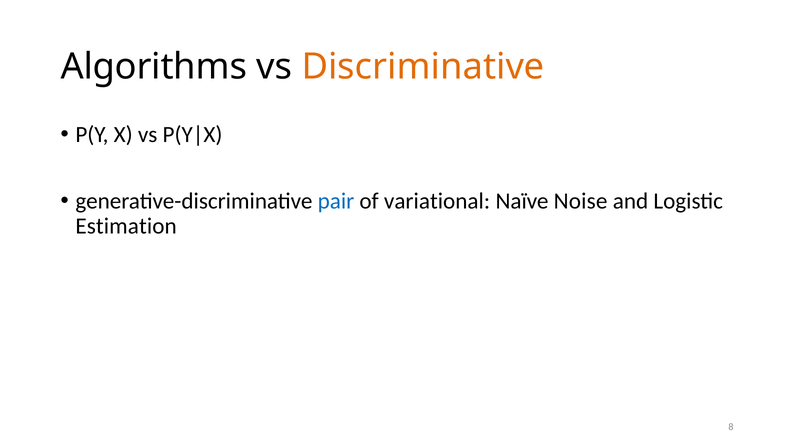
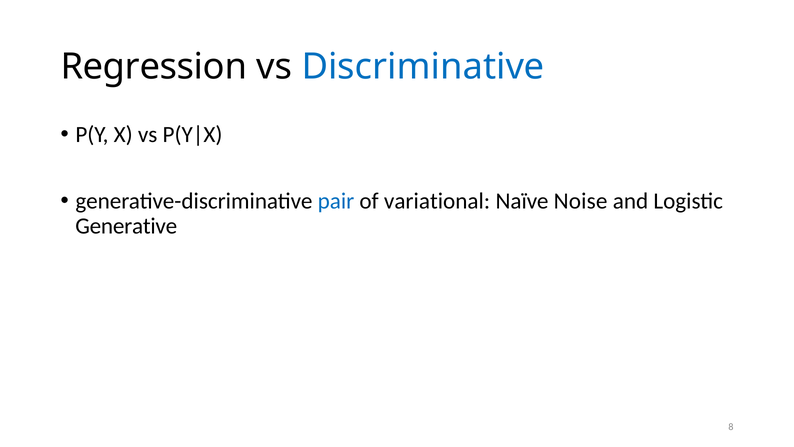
Algorithms: Algorithms -> Regression
Discriminative colour: orange -> blue
Estimation: Estimation -> Generative
